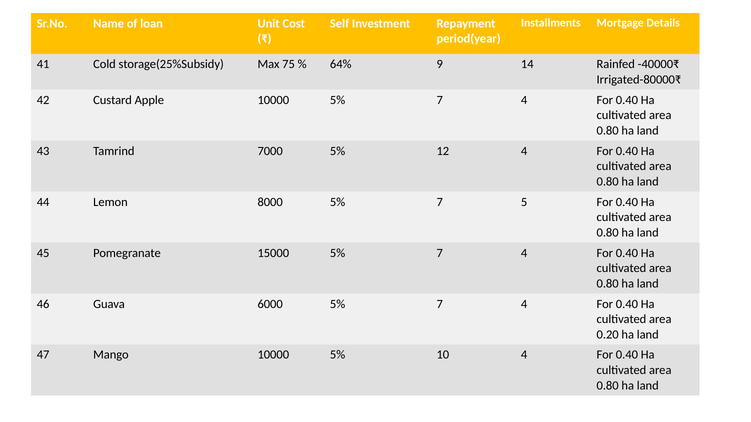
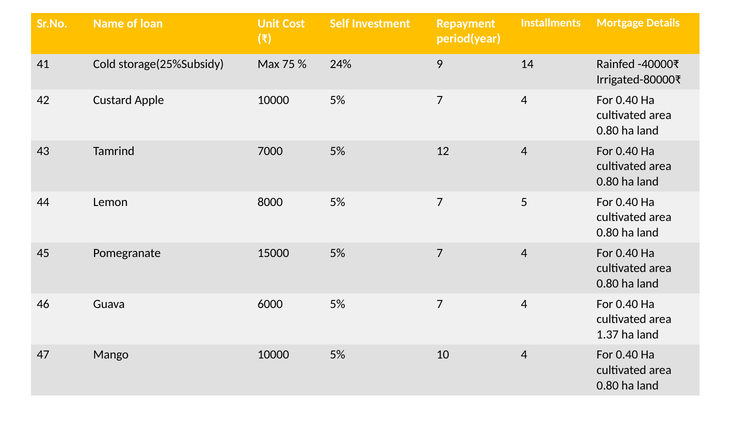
64%: 64% -> 24%
0.20: 0.20 -> 1.37
